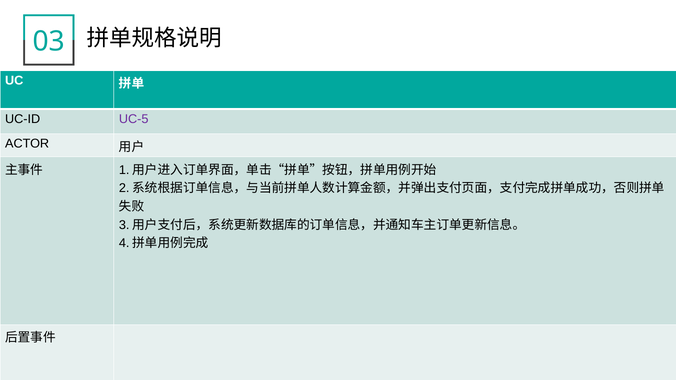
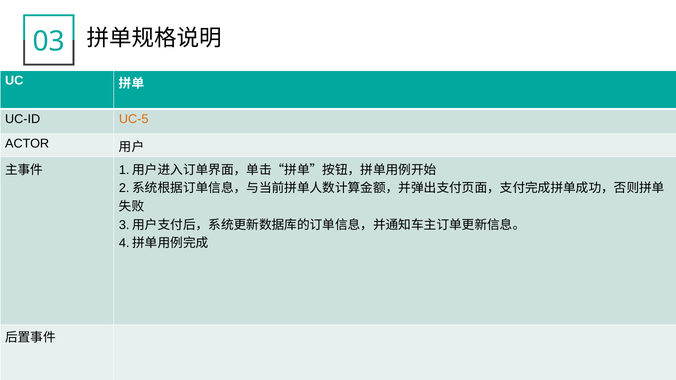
UC-5 colour: purple -> orange
